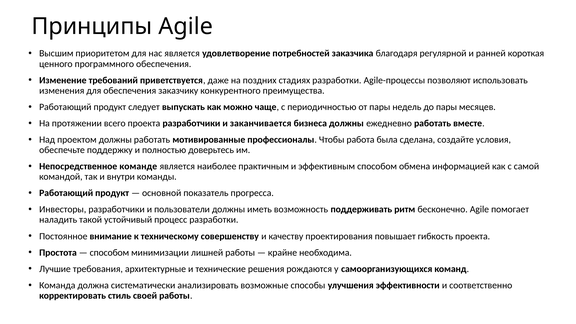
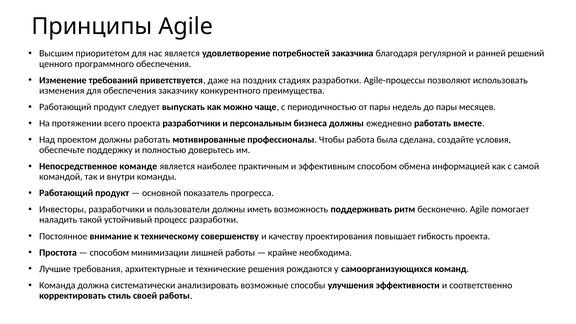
короткая: короткая -> решений
заканчивается: заканчивается -> персональным
